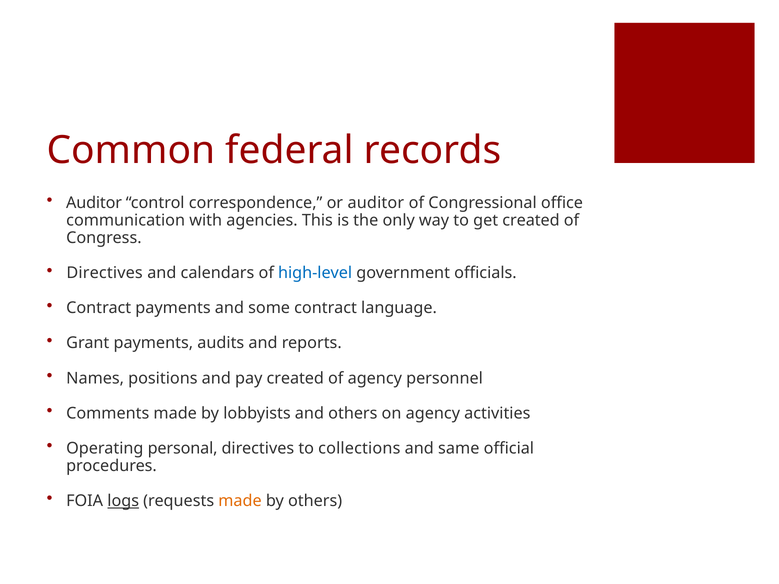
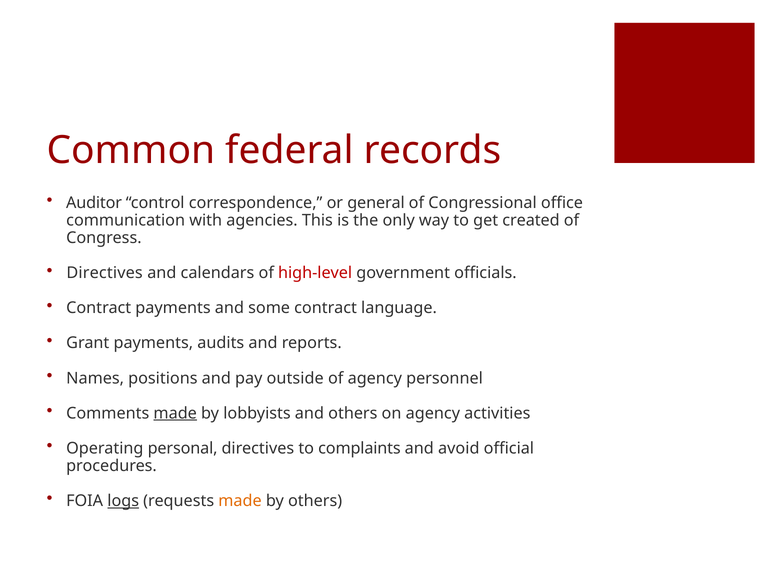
or auditor: auditor -> general
high-level colour: blue -> red
pay created: created -> outside
made at (175, 413) underline: none -> present
collections: collections -> complaints
same: same -> avoid
